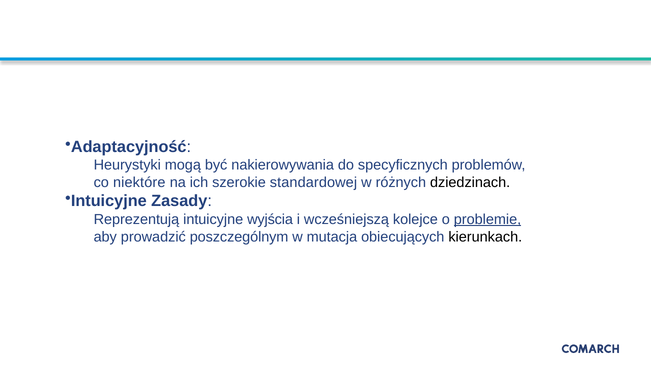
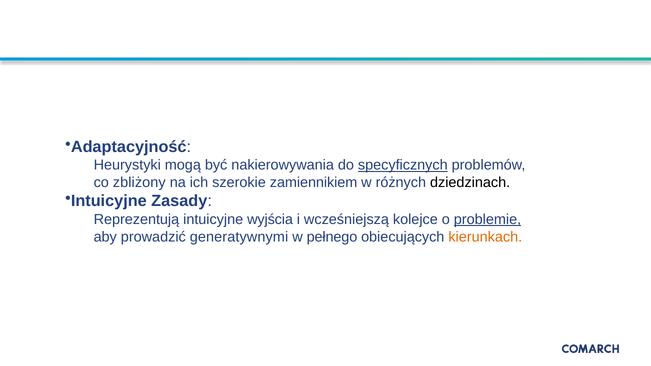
specyficznych underline: none -> present
niektóre: niektóre -> zbliżony
standardowej: standardowej -> zamiennikiem
poszczególnym: poszczególnym -> generatywnymi
mutacja: mutacja -> pełnego
kierunkach colour: black -> orange
